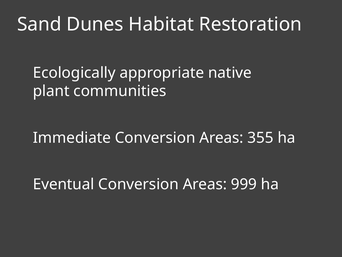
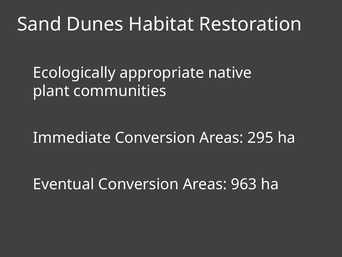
355: 355 -> 295
999: 999 -> 963
